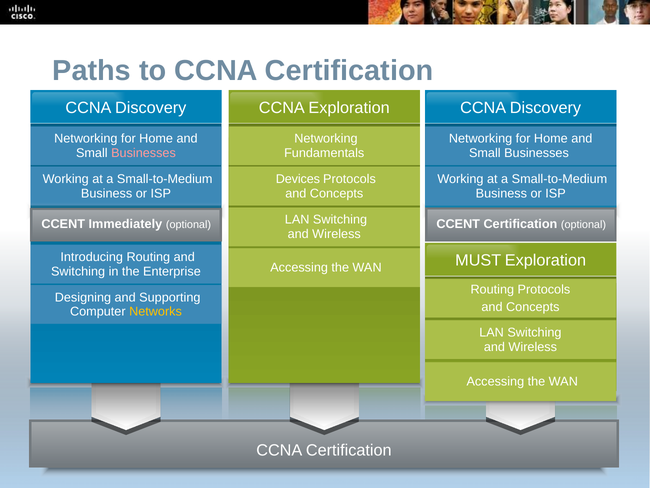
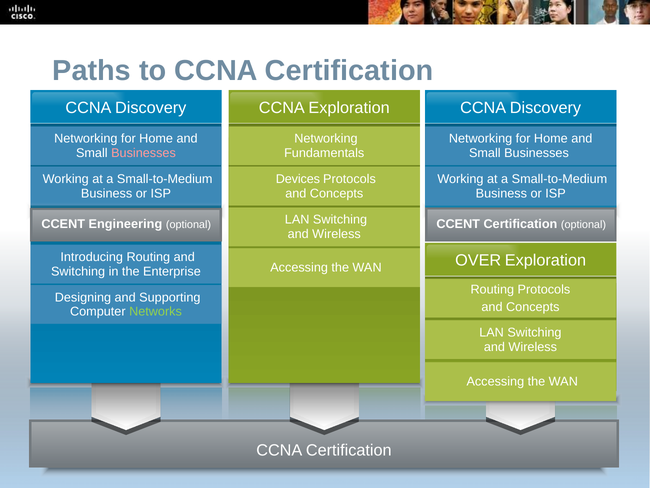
Immediately: Immediately -> Engineering
MUST: MUST -> OVER
Networks colour: yellow -> light green
